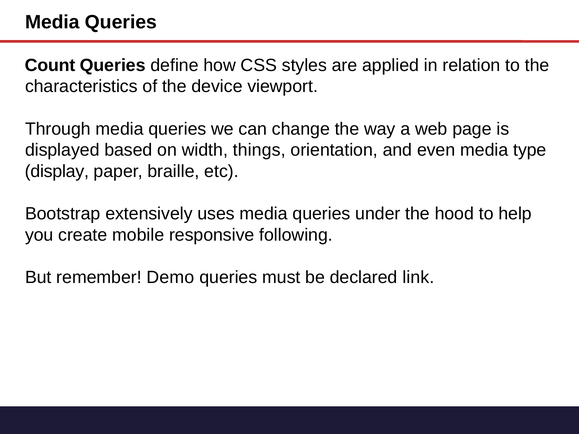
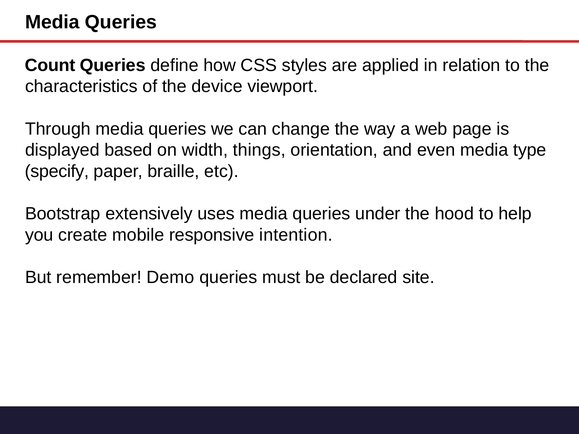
display: display -> specify
following: following -> intention
link: link -> site
